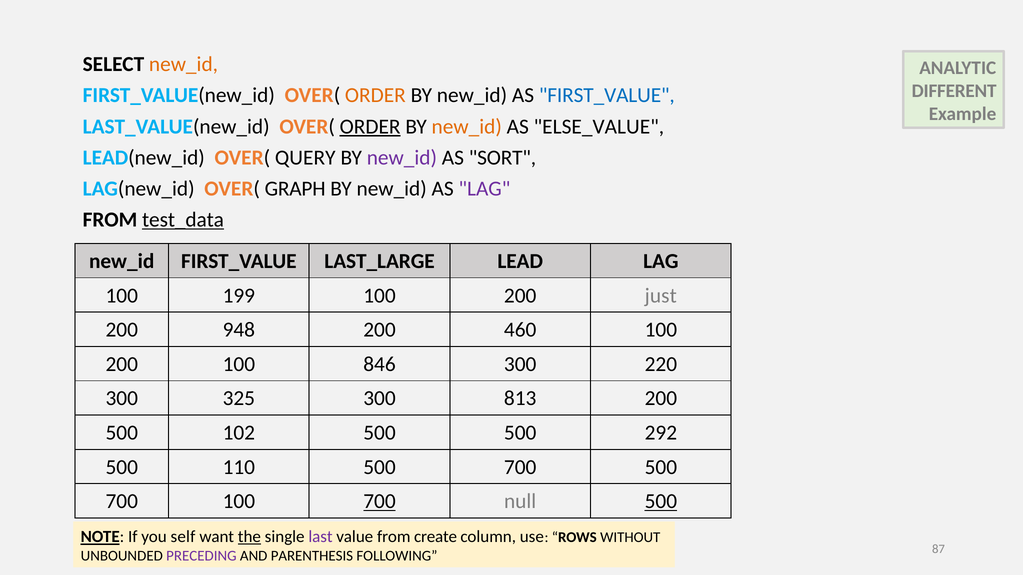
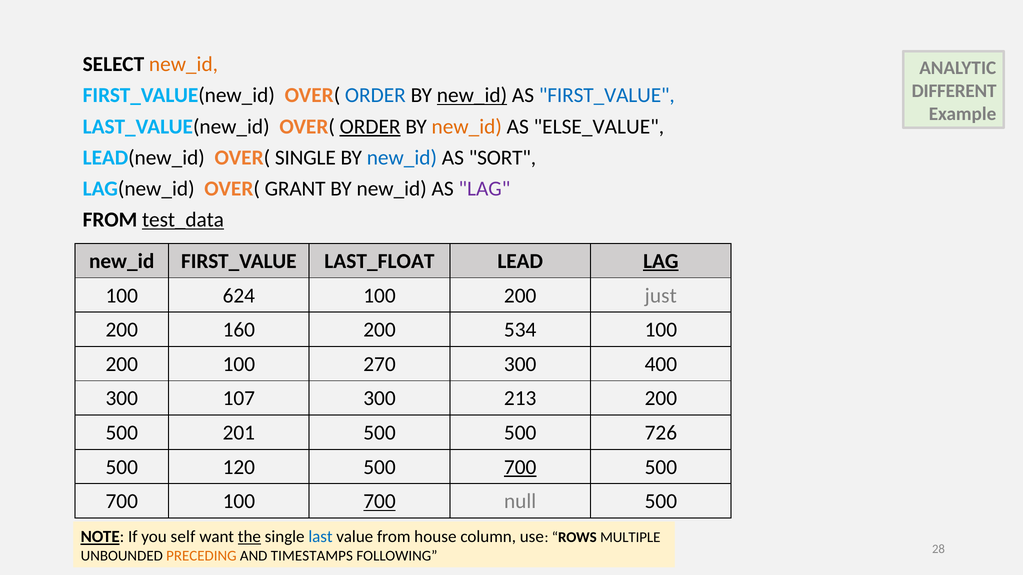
ORDER at (375, 95) colour: orange -> blue
new_id at (472, 95) underline: none -> present
OVER( QUERY: QUERY -> SINGLE
new_id at (402, 158) colour: purple -> blue
GRAPH: GRAPH -> GRANT
LAST_LARGE: LAST_LARGE -> LAST_FLOAT
LAG at (661, 261) underline: none -> present
199: 199 -> 624
948: 948 -> 160
460: 460 -> 534
846: 846 -> 270
220: 220 -> 400
325: 325 -> 107
813: 813 -> 213
102: 102 -> 201
292: 292 -> 726
110: 110 -> 120
700 at (520, 467) underline: none -> present
500 at (661, 502) underline: present -> none
last colour: purple -> blue
create: create -> house
WITHOUT: WITHOUT -> MULTIPLE
87: 87 -> 28
PRECEDING colour: purple -> orange
PARENTHESIS: PARENTHESIS -> TIMESTAMPS
